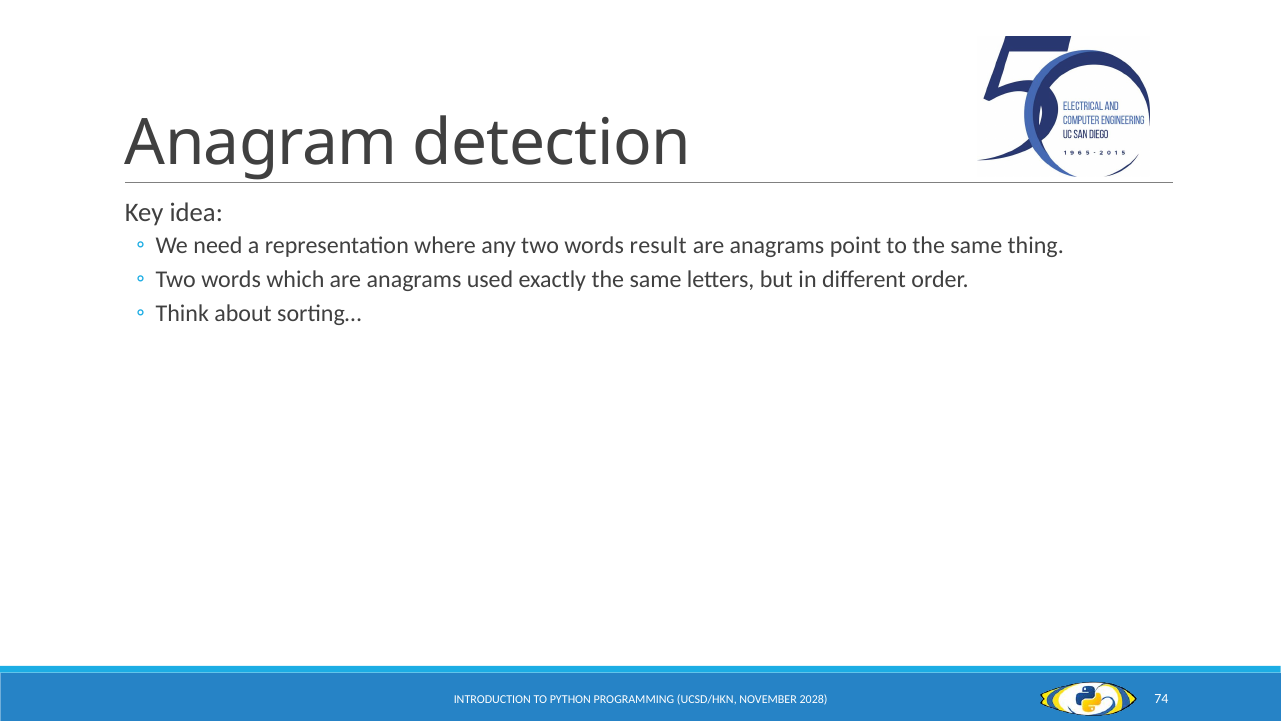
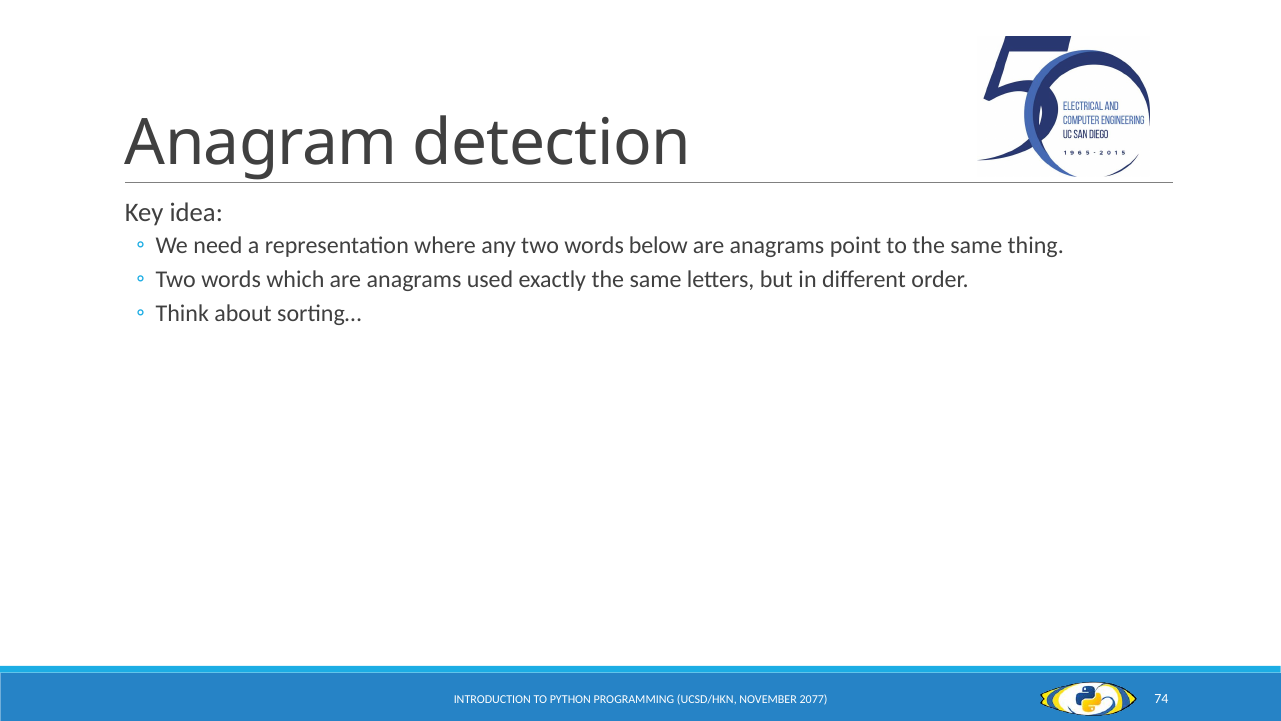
result: result -> below
2028: 2028 -> 2077
